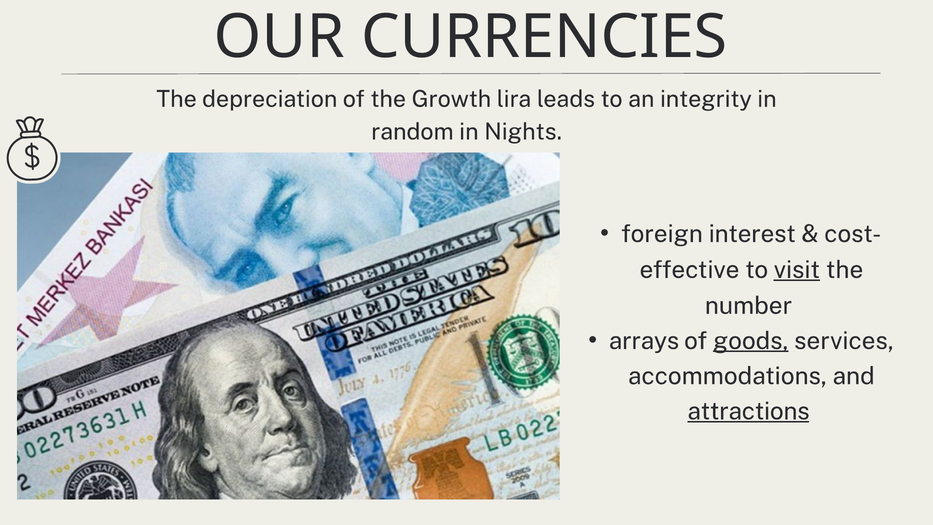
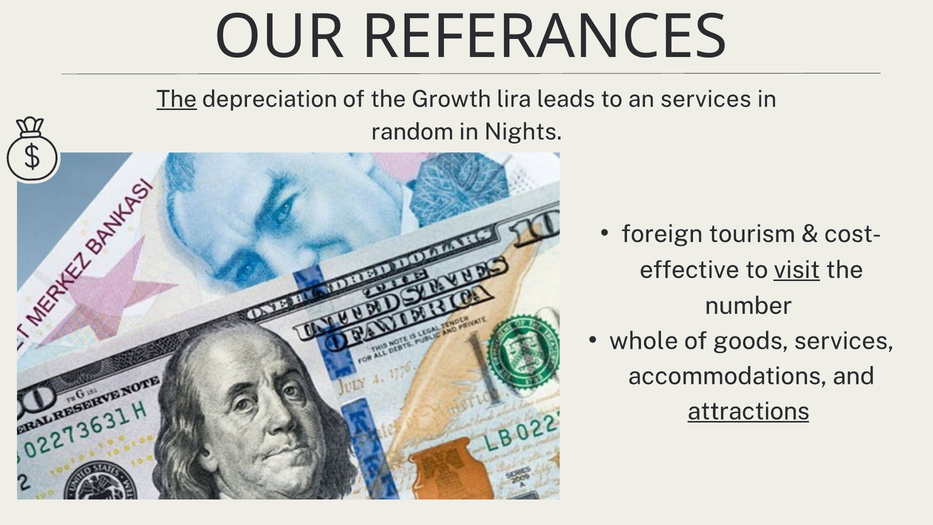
CURRENCIES: CURRENCIES -> REFERANCES
The at (177, 99) underline: none -> present
an integrity: integrity -> services
interest: interest -> tourism
arrays: arrays -> whole
goods underline: present -> none
